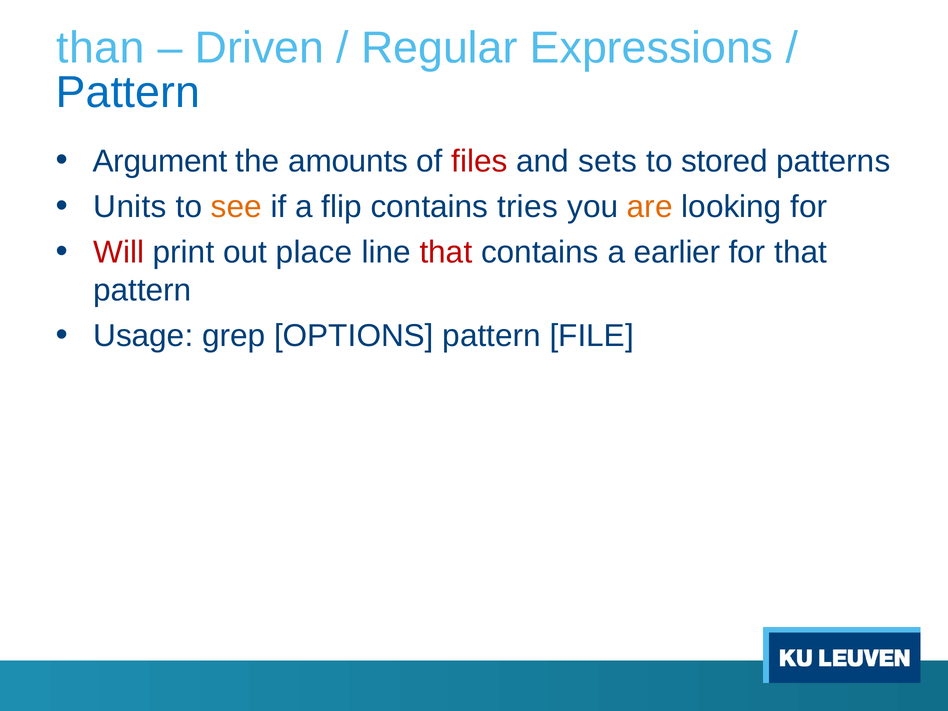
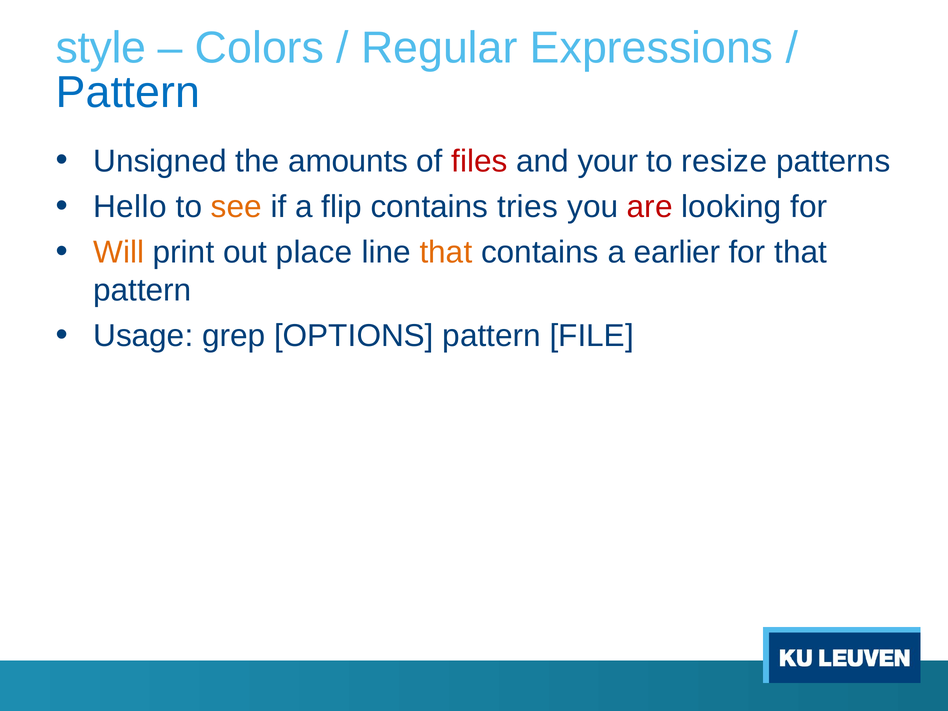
than: than -> style
Driven: Driven -> Colors
Argument: Argument -> Unsigned
sets: sets -> your
stored: stored -> resize
Units: Units -> Hello
are colour: orange -> red
Will colour: red -> orange
that at (446, 252) colour: red -> orange
